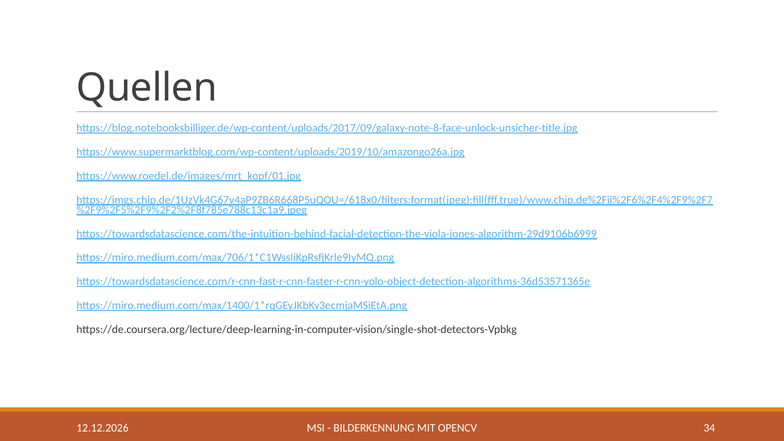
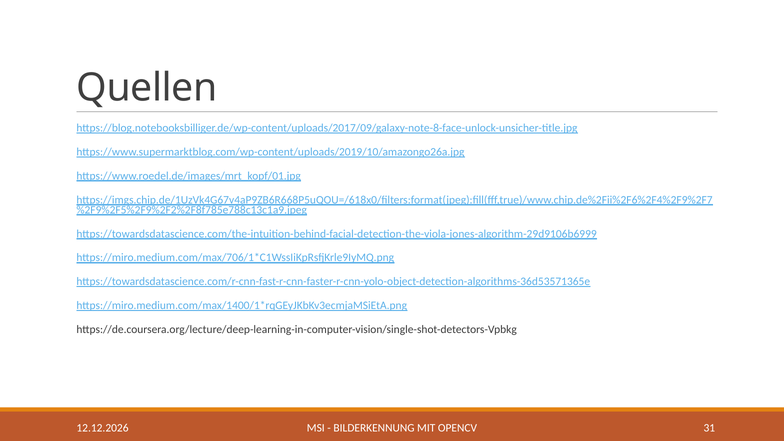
34: 34 -> 31
